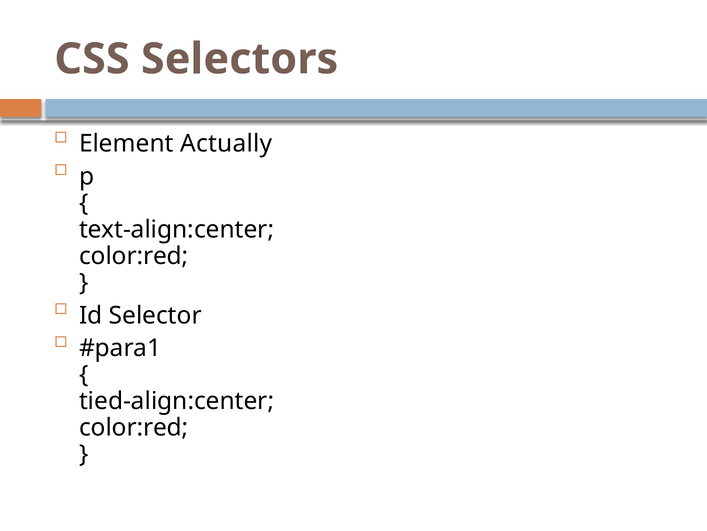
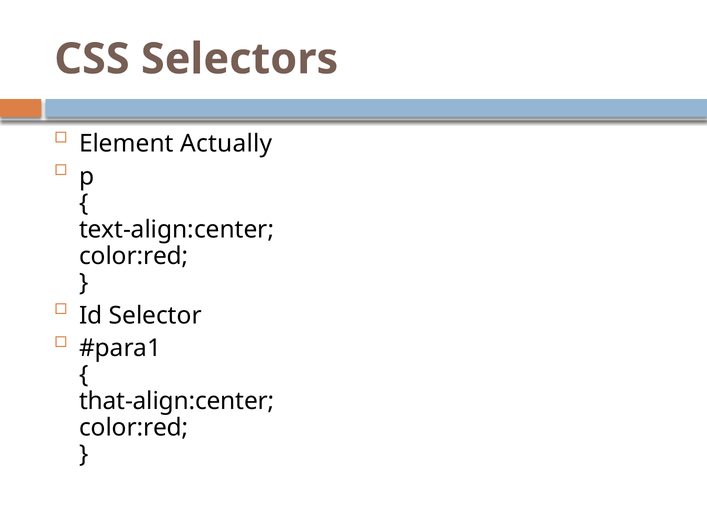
tied-align:center: tied-align:center -> that-align:center
